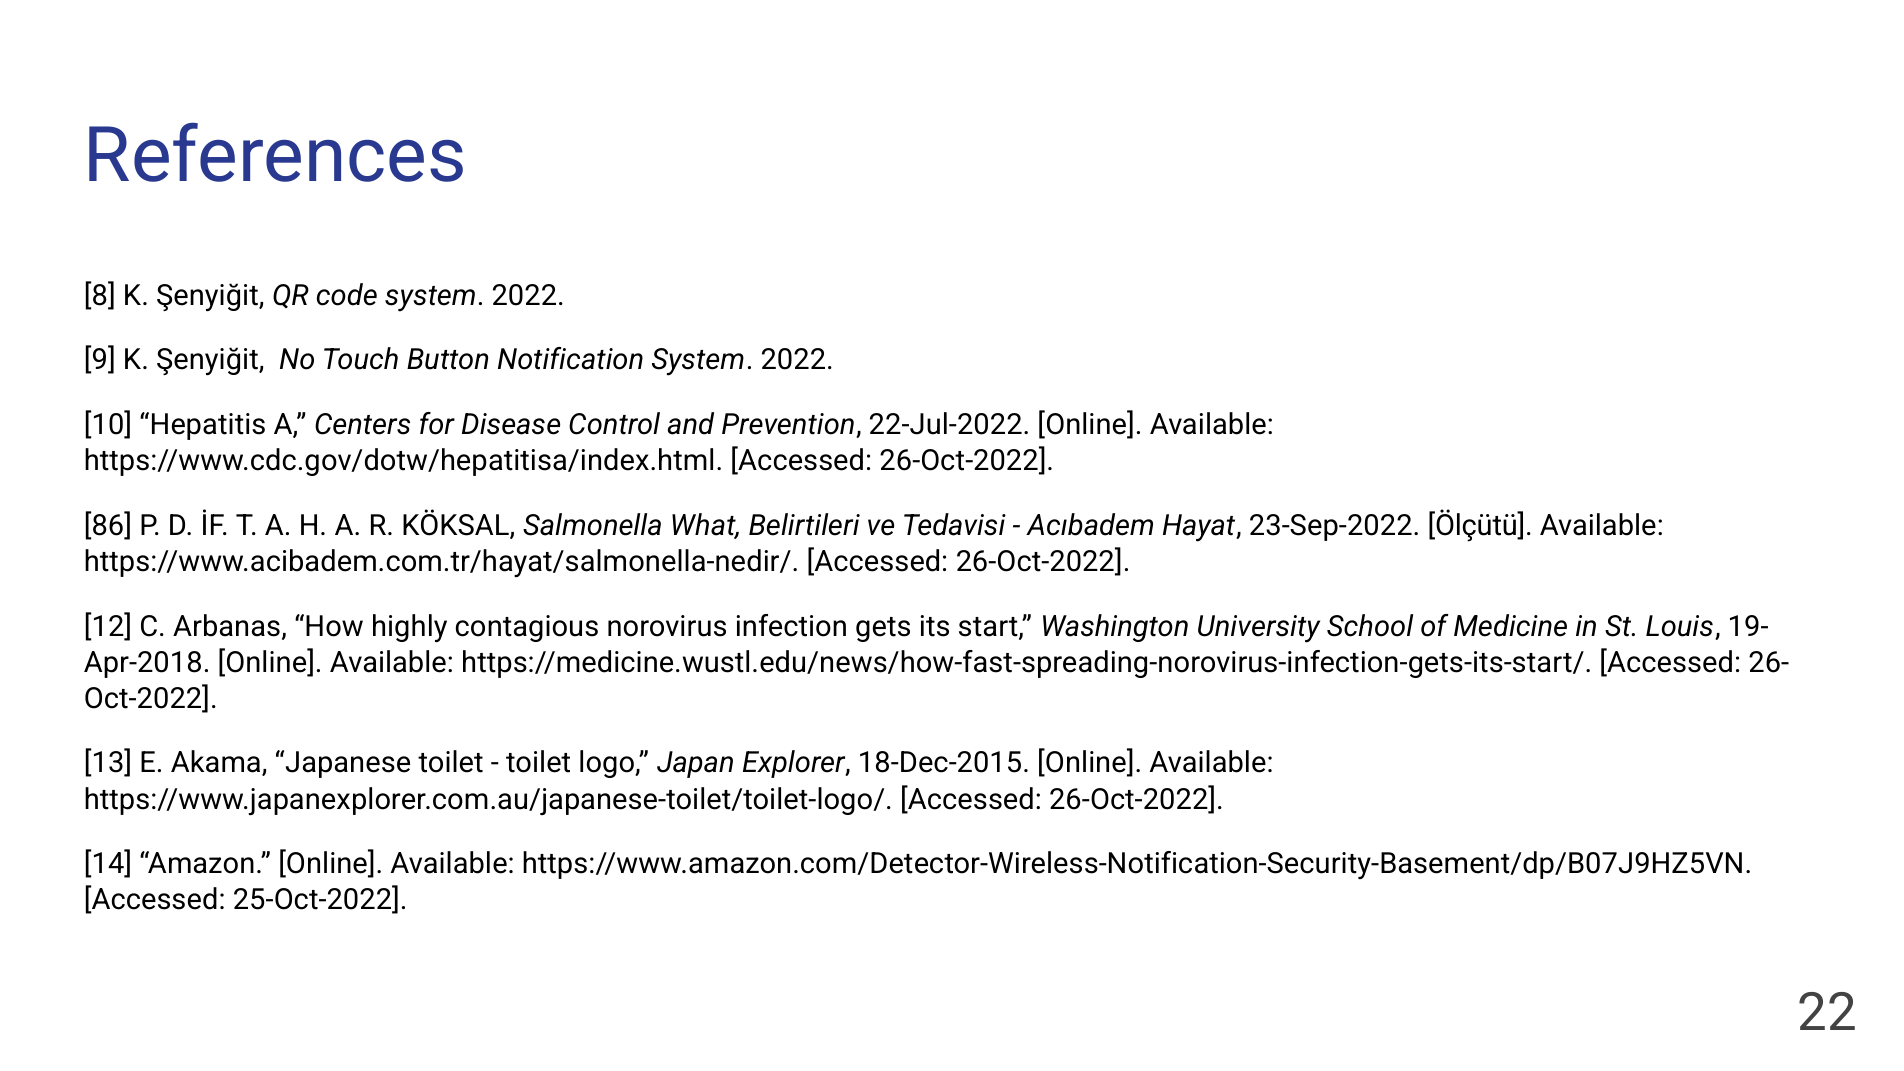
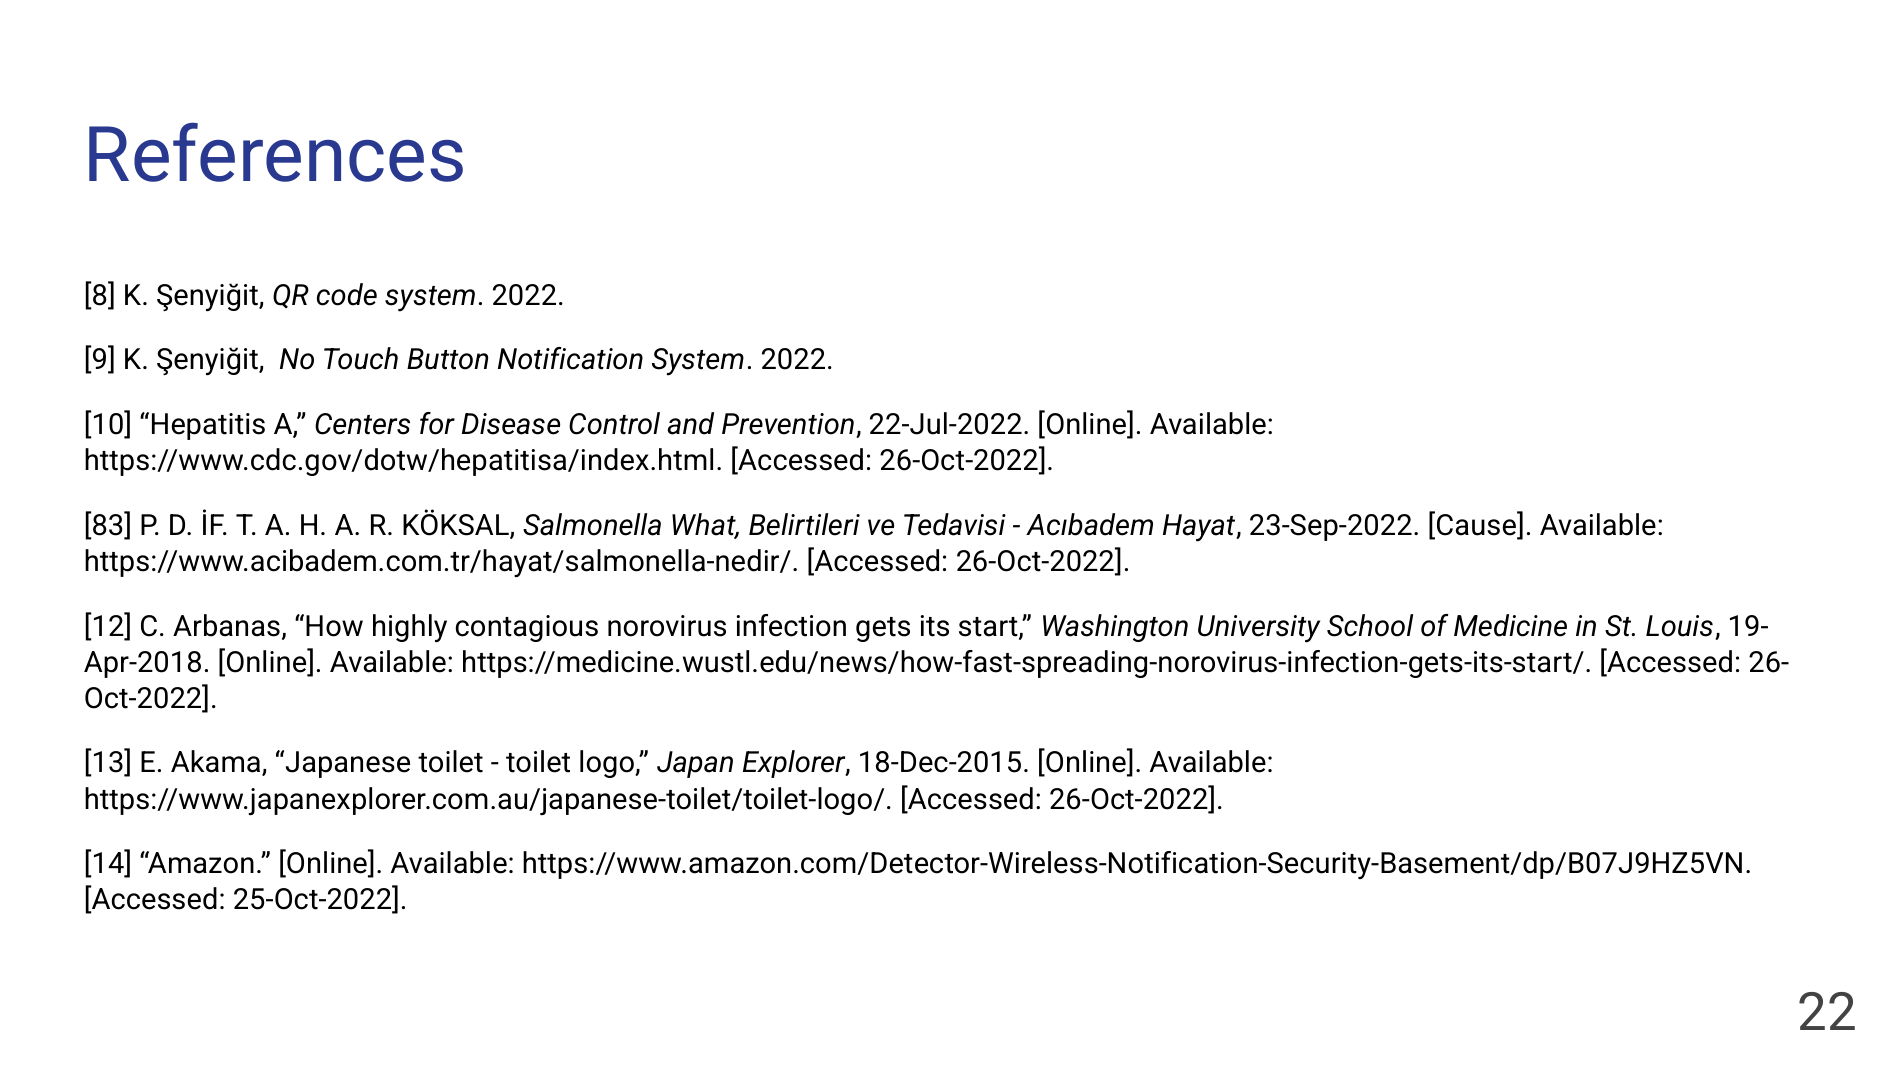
86: 86 -> 83
Ölçütü: Ölçütü -> Cause
